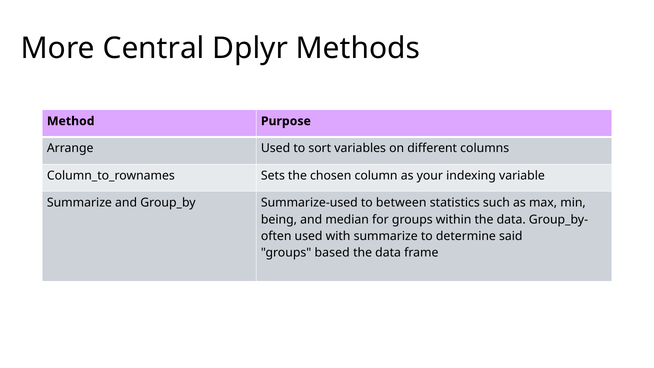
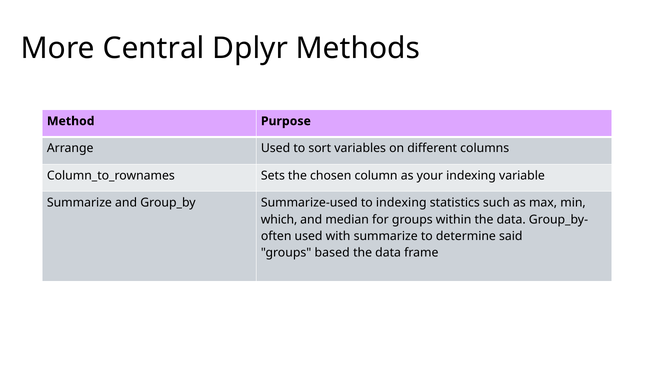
to between: between -> indexing
being: being -> which
